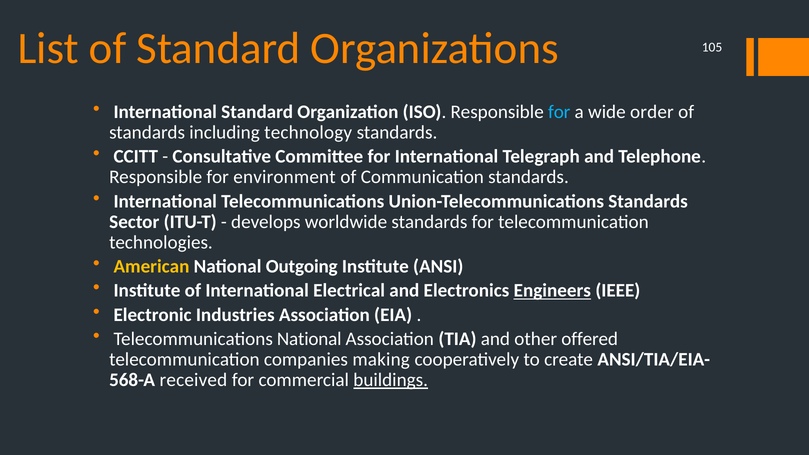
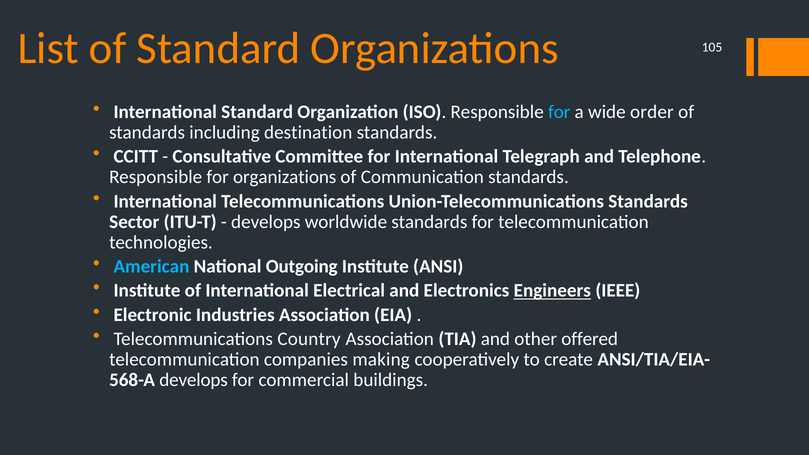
technology: technology -> destination
for environment: environment -> organizations
American colour: yellow -> light blue
Telecommunications National: National -> Country
received at (193, 380): received -> develops
buildings underline: present -> none
